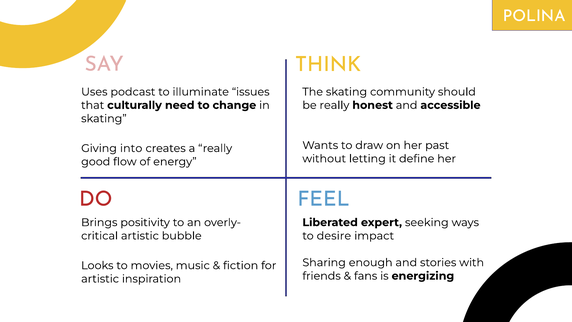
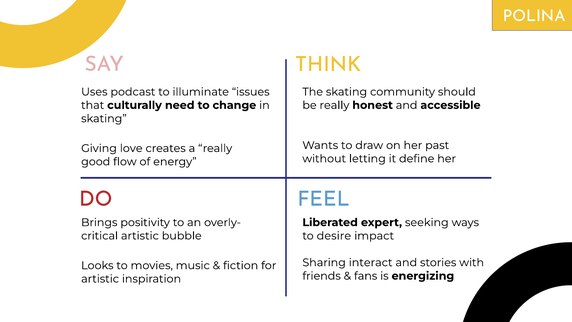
into: into -> love
enough: enough -> interact
